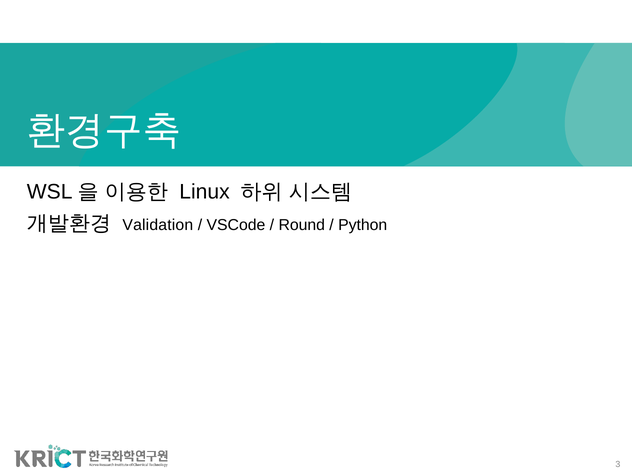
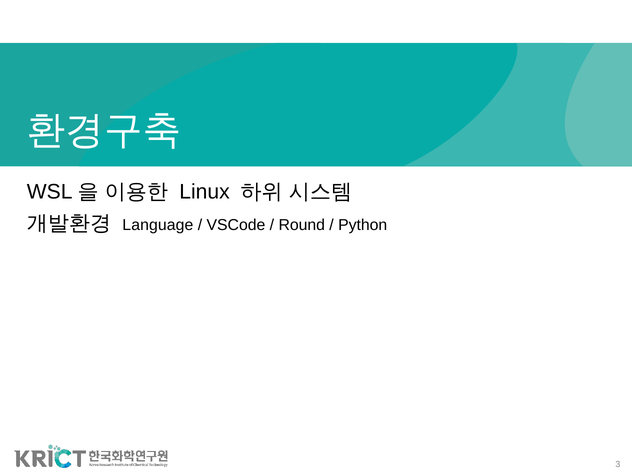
Validation: Validation -> Language
